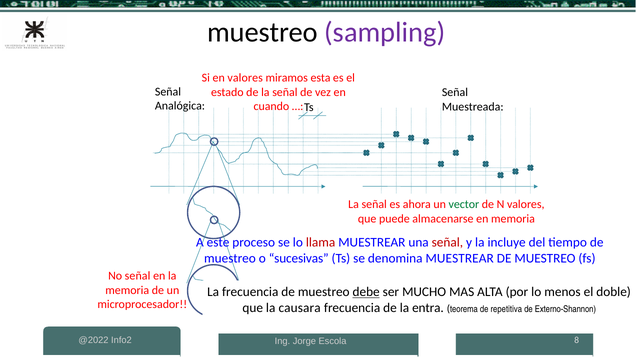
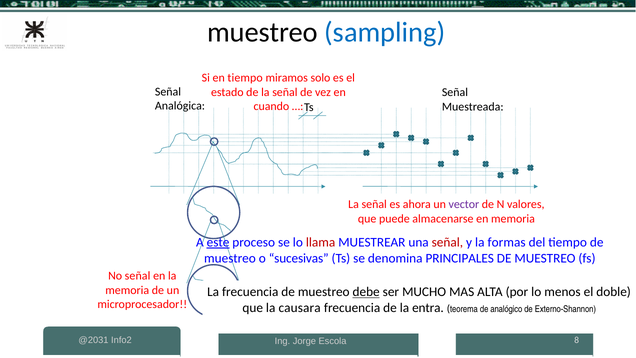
sampling colour: purple -> blue
en valores: valores -> tiempo
esta: esta -> solo
vector colour: green -> purple
este underline: none -> present
incluye: incluye -> formas
denomina MUESTREAR: MUESTREAR -> PRINCIPALES
repetitiva: repetitiva -> analógico
@2022: @2022 -> @2031
